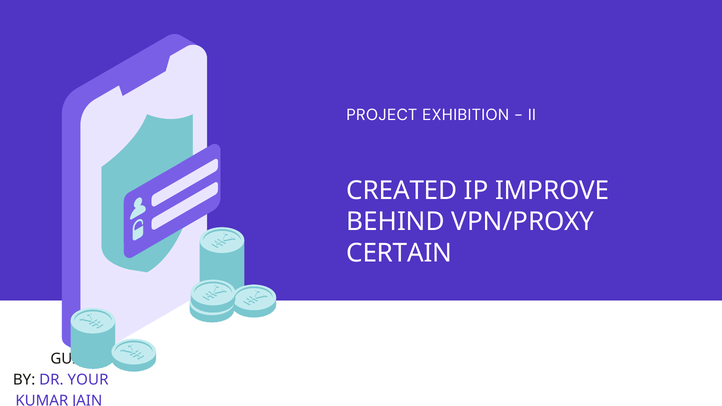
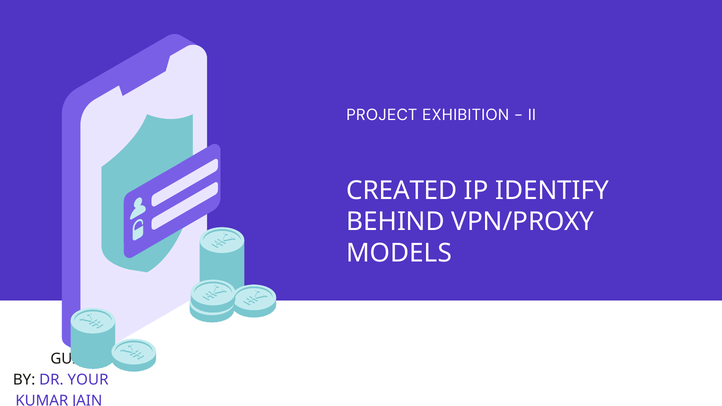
IMPROVE: IMPROVE -> IDENTIFY
CERTAIN: CERTAIN -> MODELS
